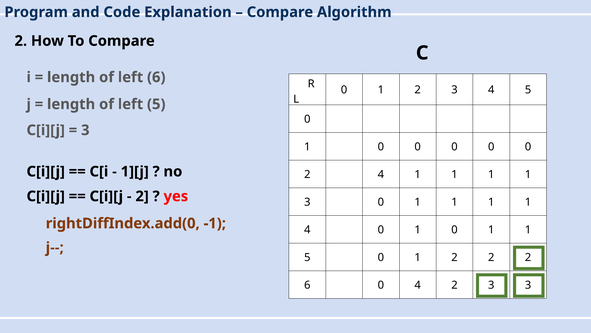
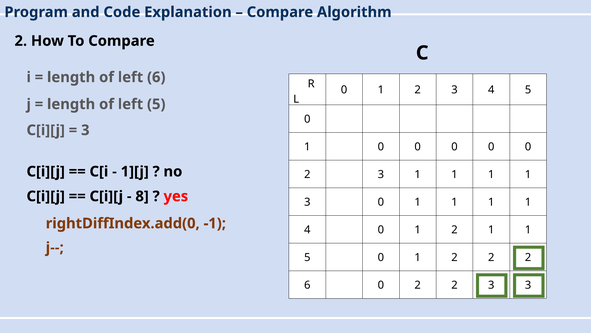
4 at (381, 174): 4 -> 3
2 at (142, 196): 2 -> 8
4 0 1 0: 0 -> 2
6 0 4: 4 -> 2
